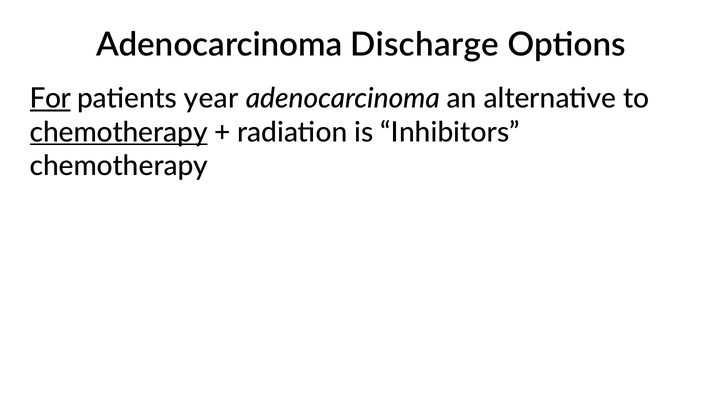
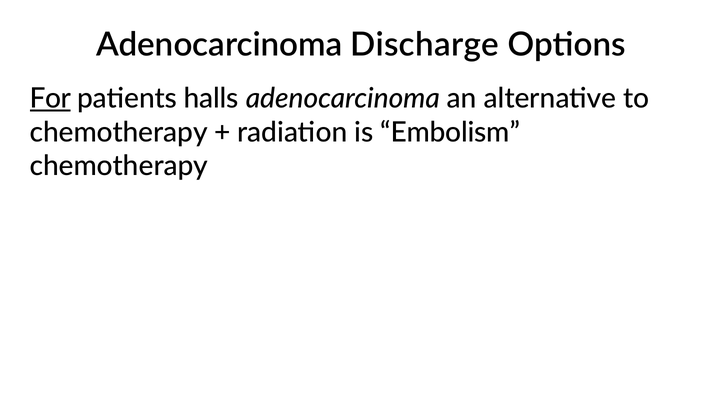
year: year -> halls
chemotherapy at (119, 132) underline: present -> none
Inhibitors: Inhibitors -> Embolism
